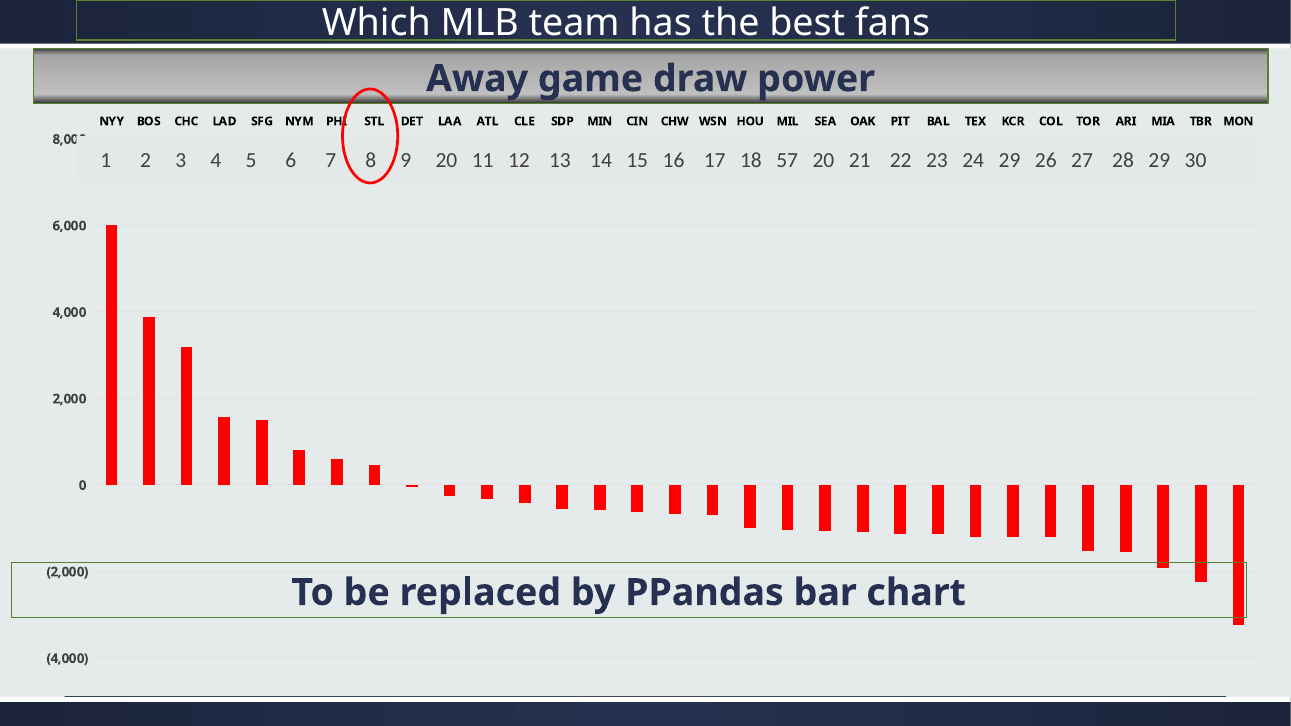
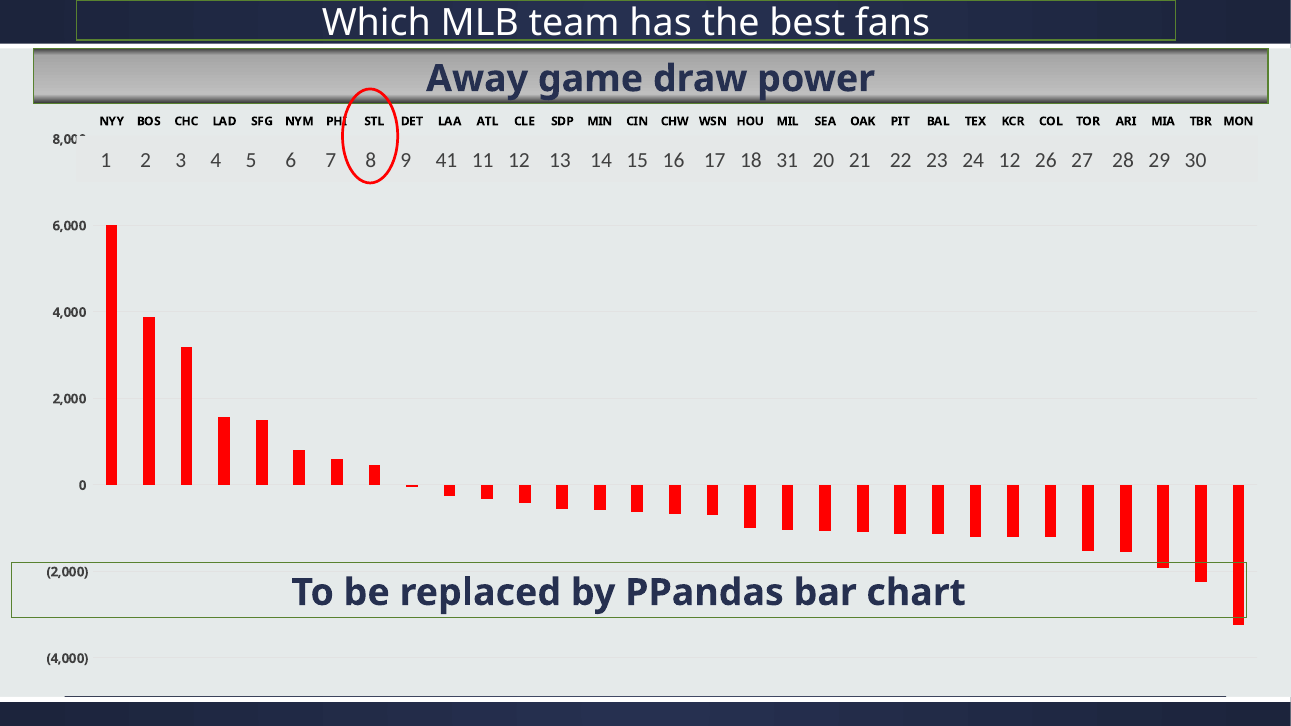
9 20: 20 -> 41
57: 57 -> 31
24 29: 29 -> 12
